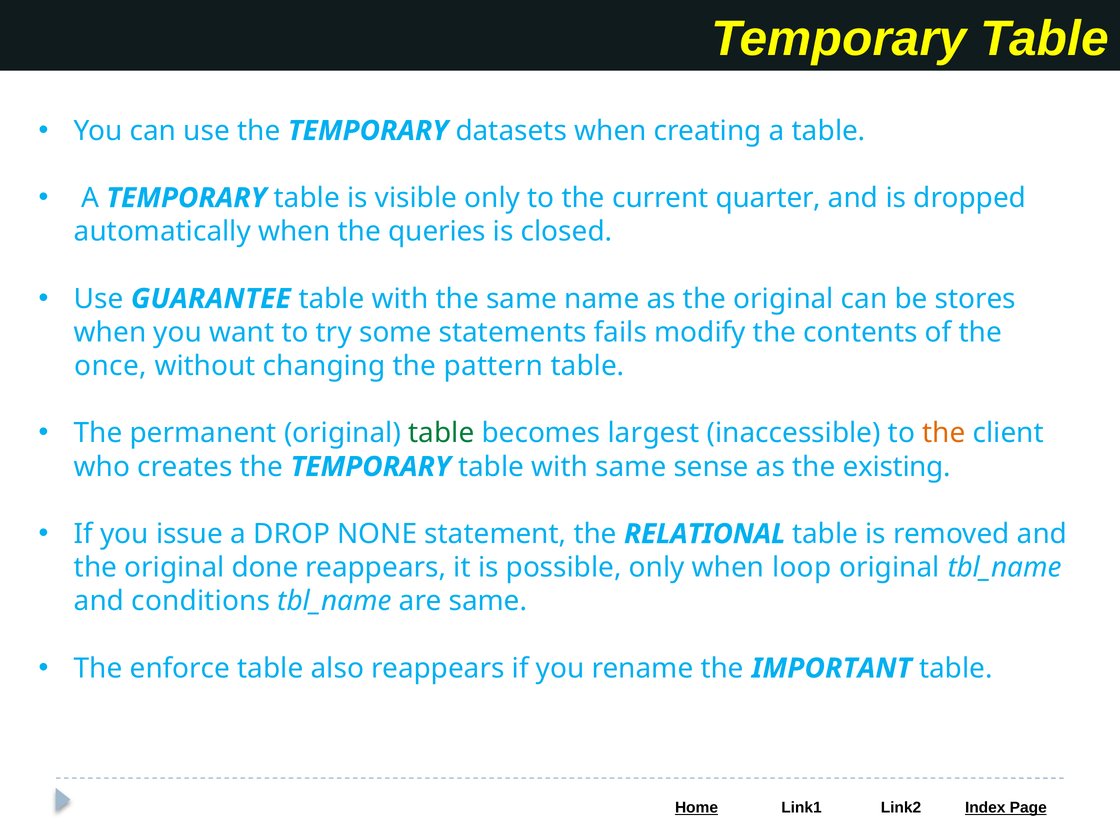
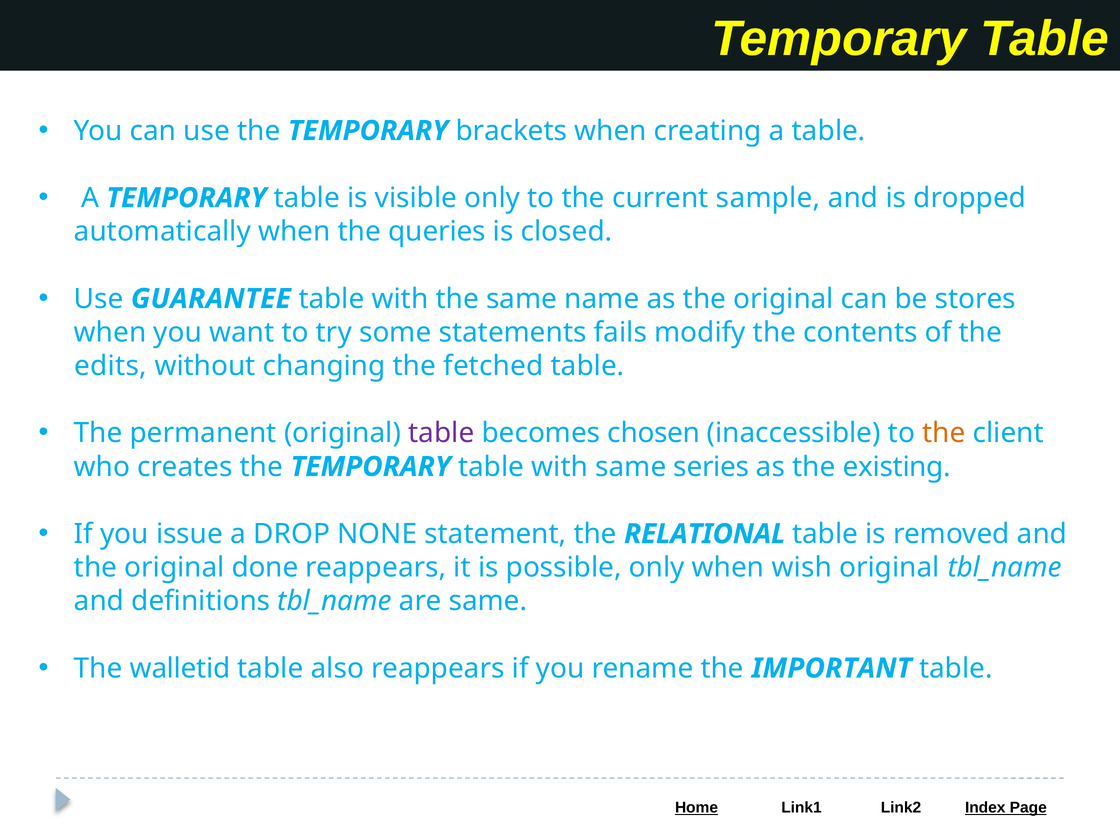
datasets: datasets -> brackets
quarter: quarter -> sample
once: once -> edits
pattern: pattern -> fetched
table at (441, 433) colour: green -> purple
largest: largest -> chosen
sense: sense -> series
loop: loop -> wish
conditions: conditions -> definitions
enforce: enforce -> walletid
